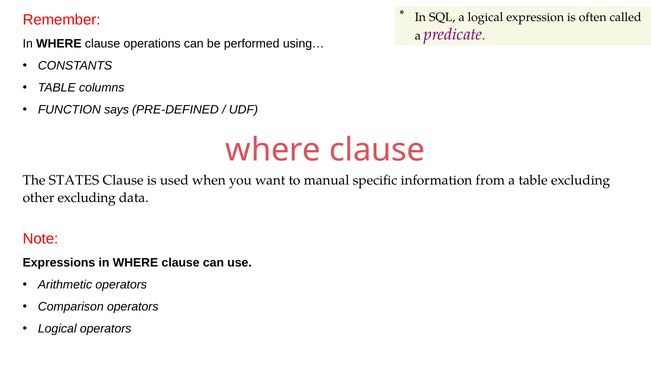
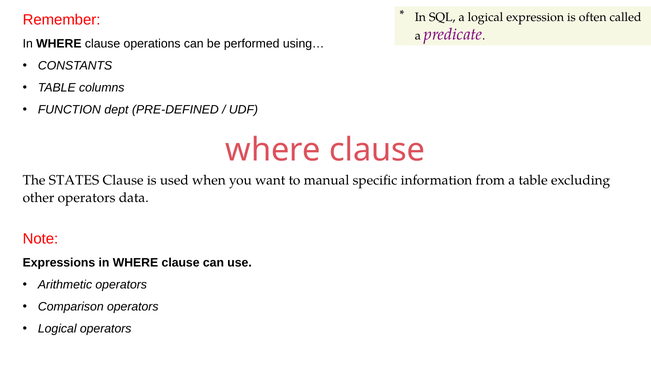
says: says -> dept
other excluding: excluding -> operators
